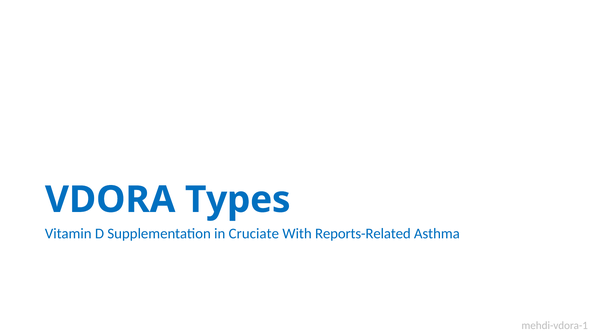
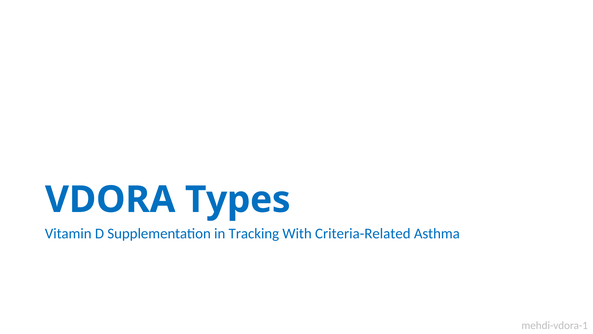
Cruciate: Cruciate -> Tracking
Reports-Related: Reports-Related -> Criteria-Related
